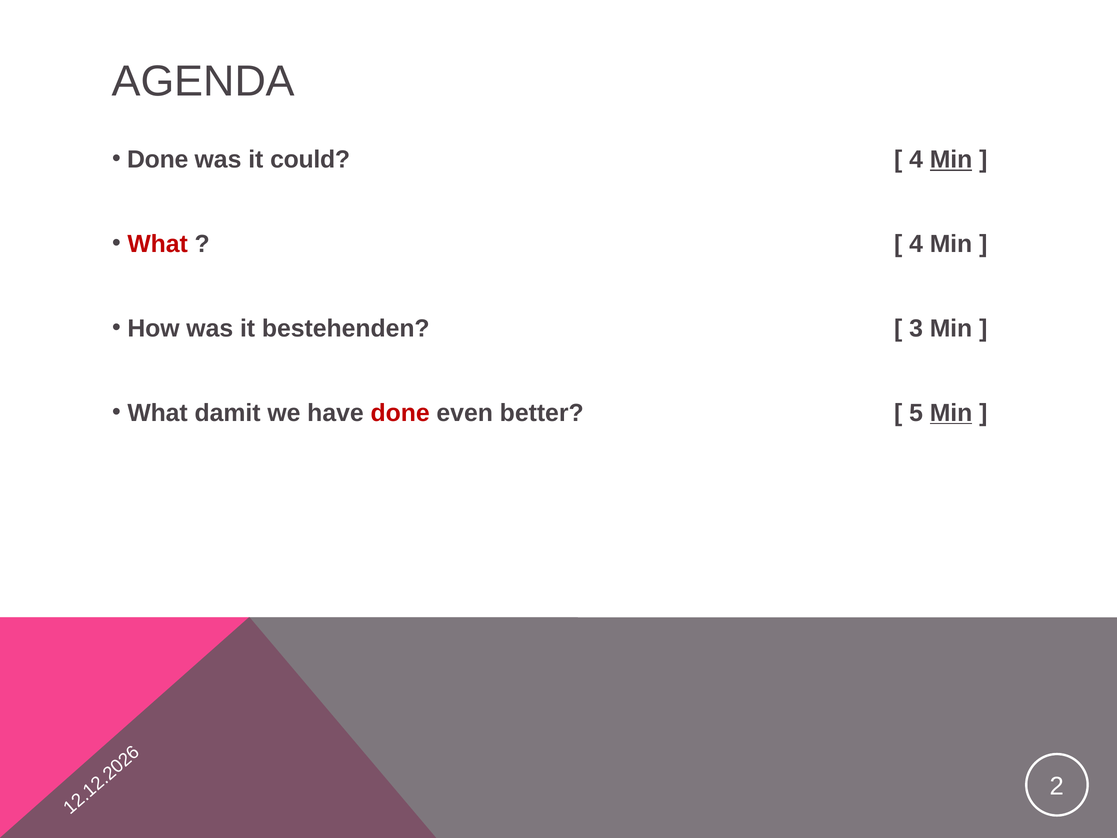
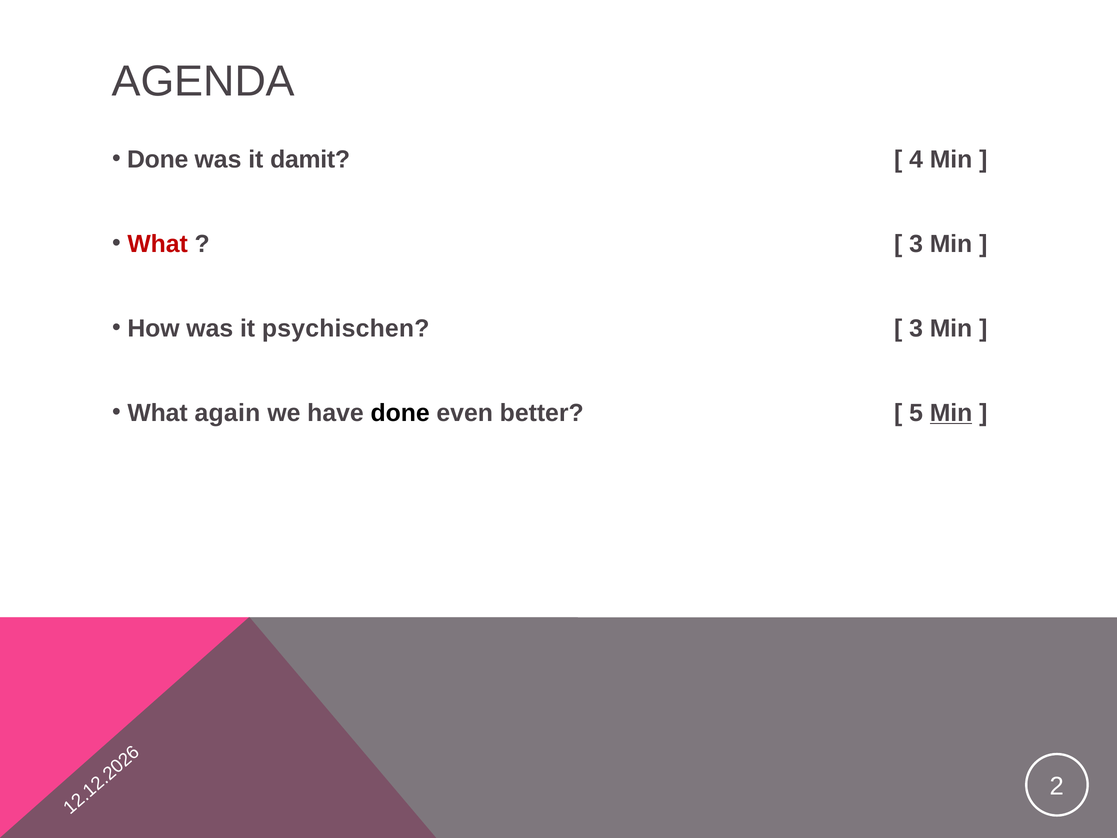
could: could -> damit
Min at (951, 160) underline: present -> none
4 at (916, 244): 4 -> 3
bestehenden: bestehenden -> psychischen
damit: damit -> again
done at (400, 413) colour: red -> black
